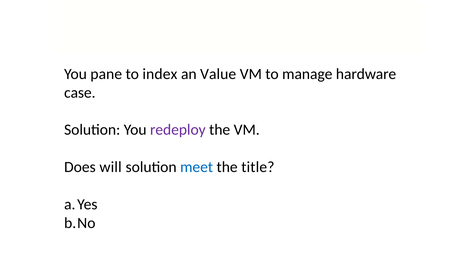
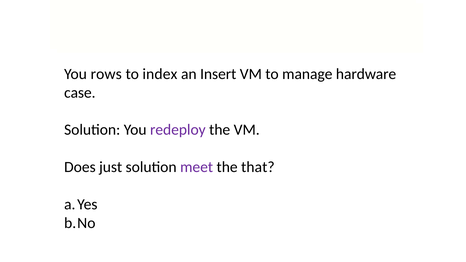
pane: pane -> rows
Value: Value -> Insert
will: will -> just
meet colour: blue -> purple
the title: title -> that
